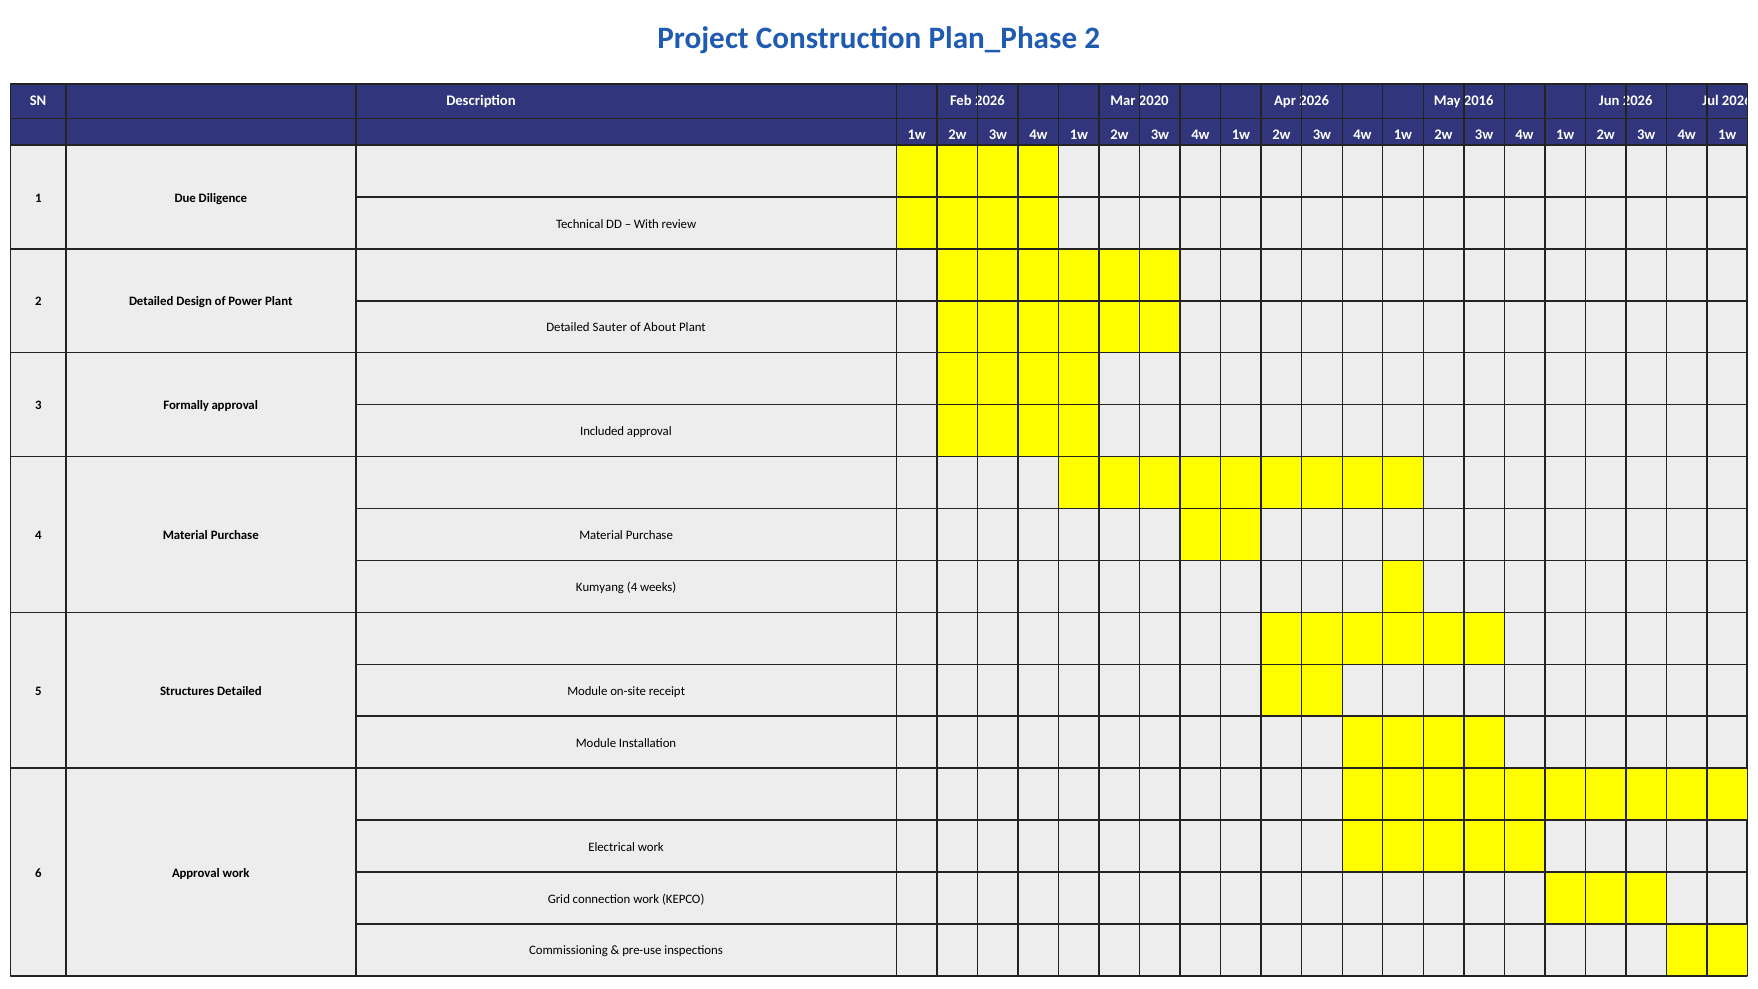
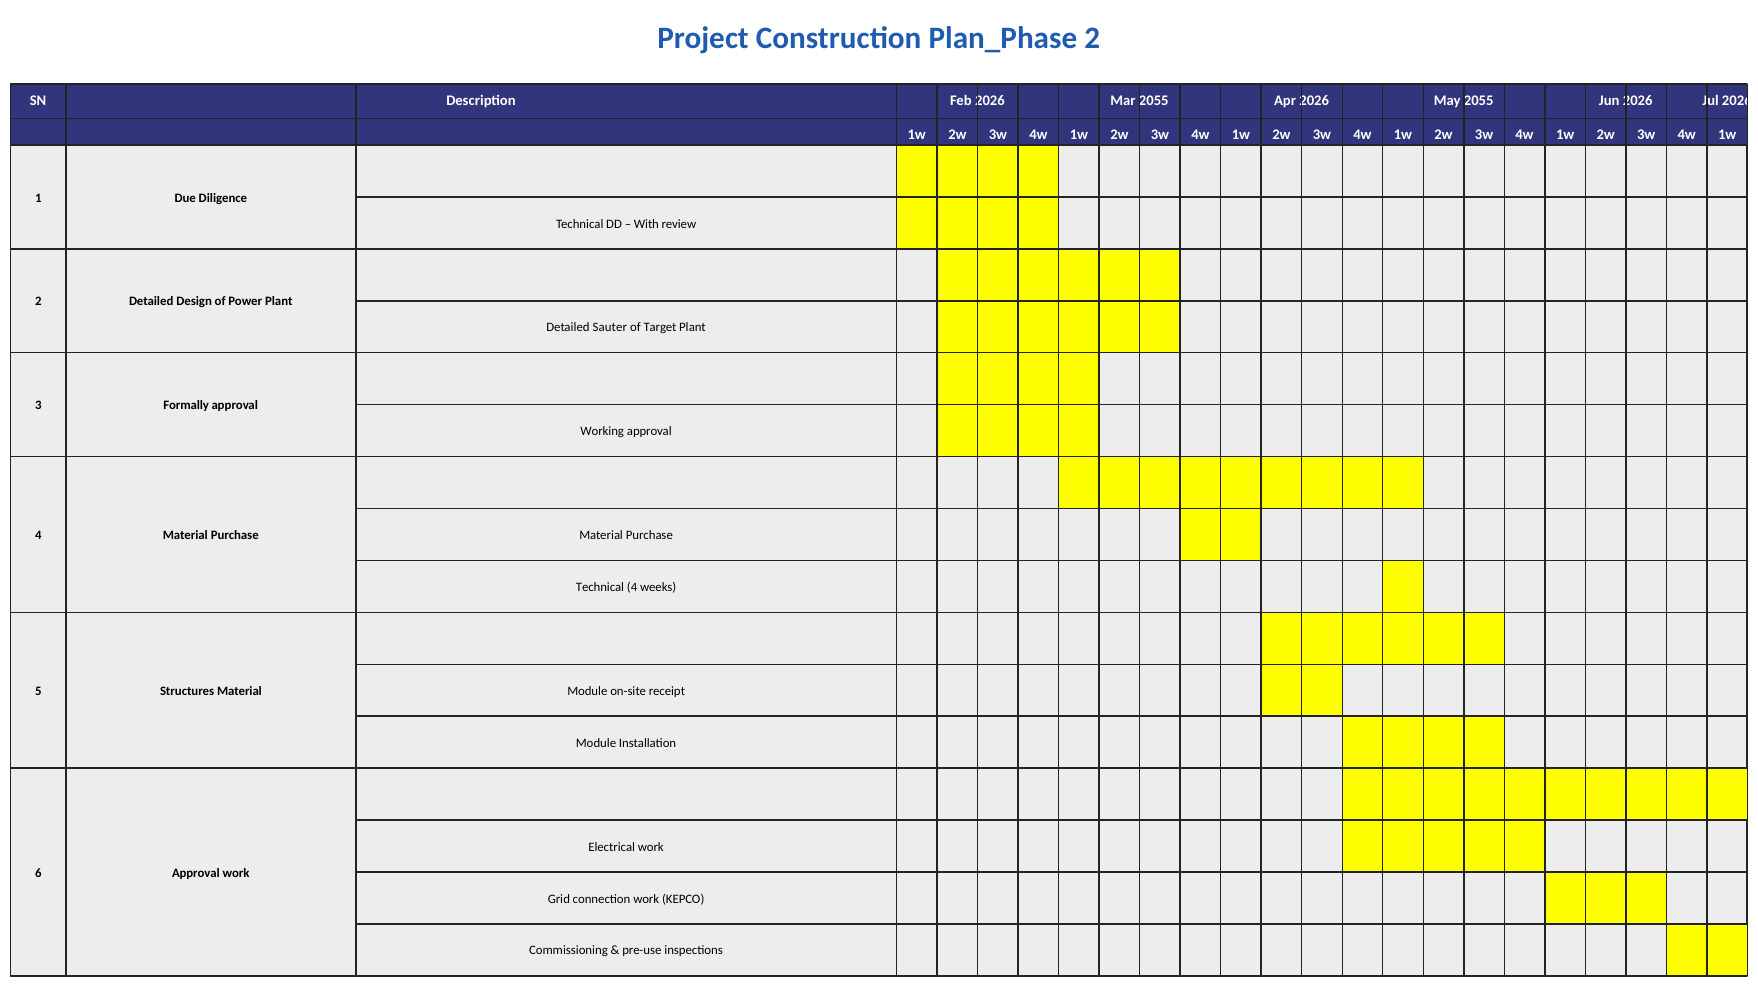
Mar 2020: 2020 -> 2055
May 2016: 2016 -> 2055
About: About -> Target
Included: Included -> Working
Kumyang at (600, 587): Kumyang -> Technical
Structures Detailed: Detailed -> Material
